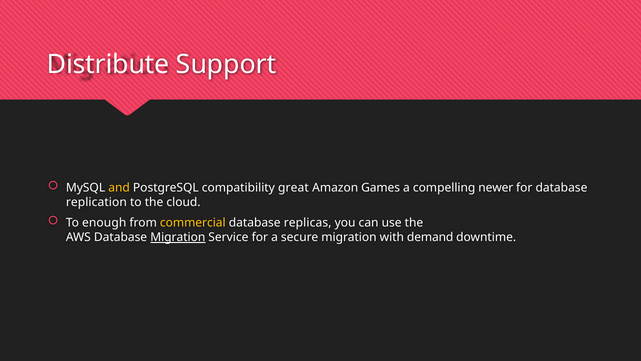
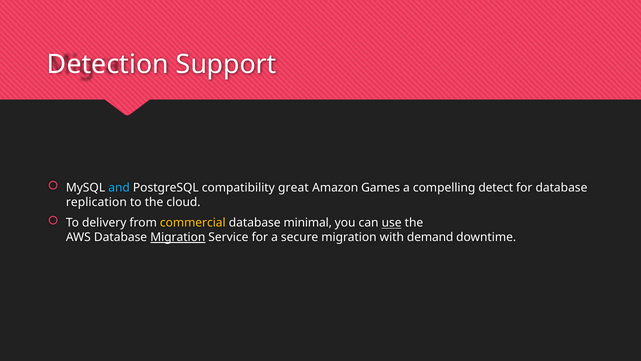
Distribute: Distribute -> Detection
and colour: yellow -> light blue
newer: newer -> detect
enough: enough -> delivery
replicas: replicas -> minimal
use underline: none -> present
